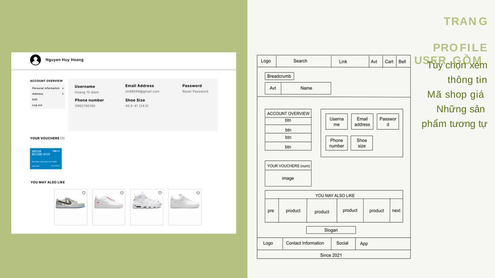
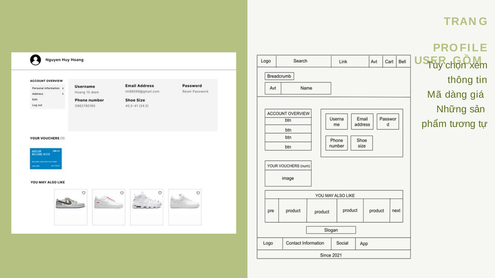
shop: shop -> dàng
